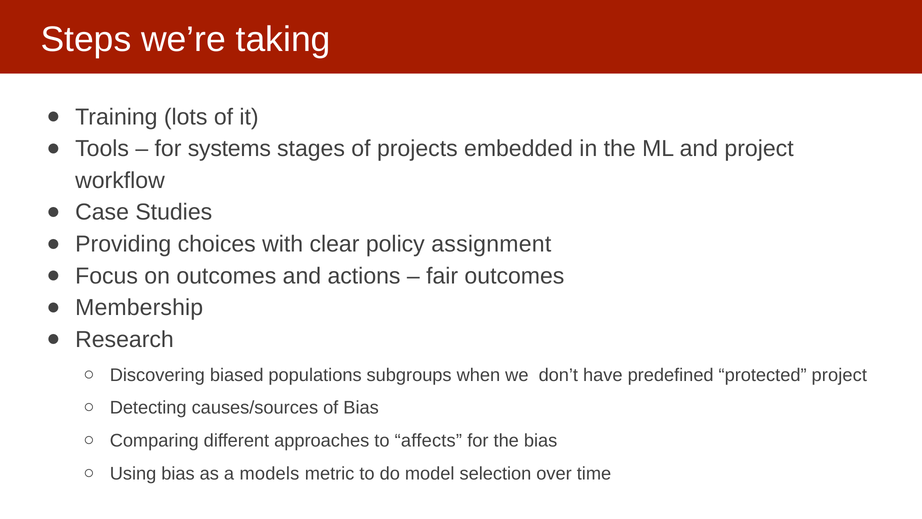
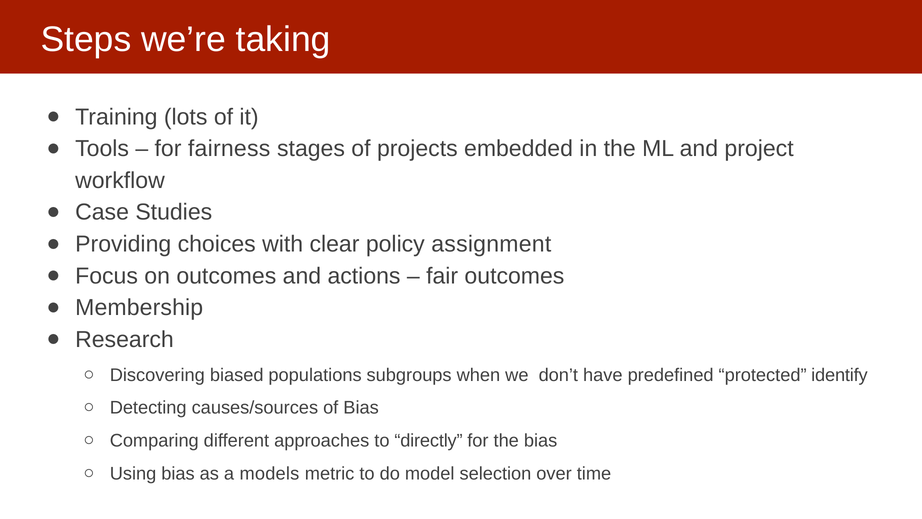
systems: systems -> fairness
protected project: project -> identify
affects: affects -> directly
